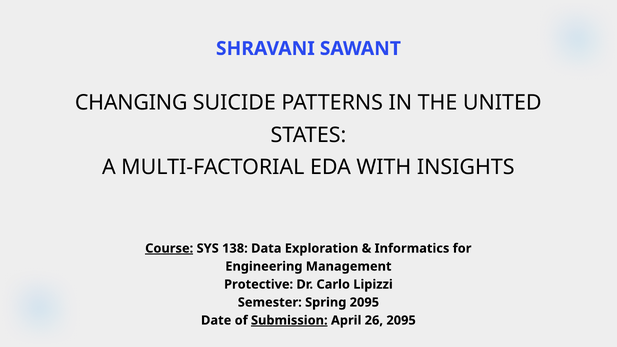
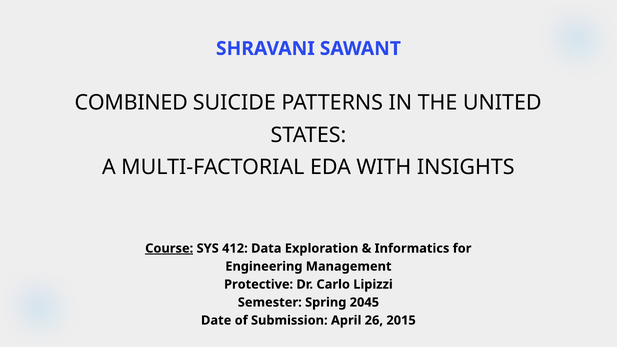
CHANGING: CHANGING -> COMBINED
138: 138 -> 412
Spring 2095: 2095 -> 2045
Submission underline: present -> none
26 2095: 2095 -> 2015
